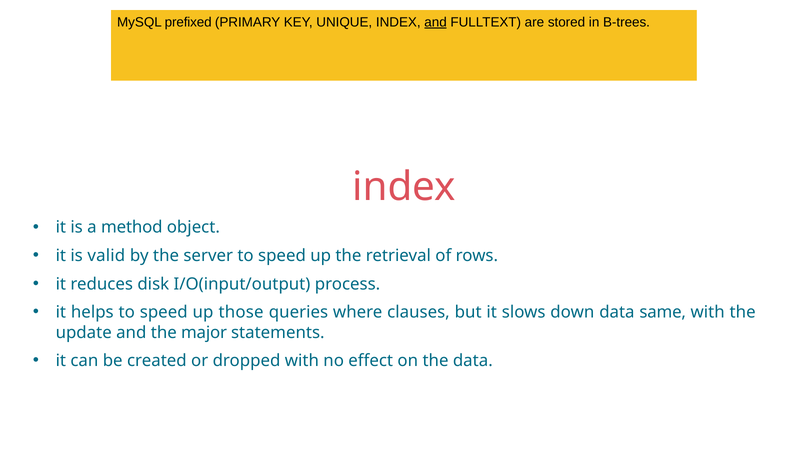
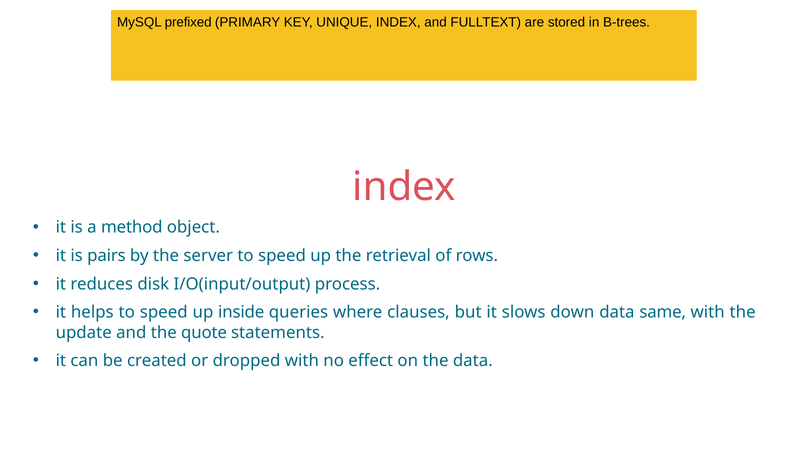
and at (436, 22) underline: present -> none
valid: valid -> pairs
up those: those -> inside
major: major -> quote
